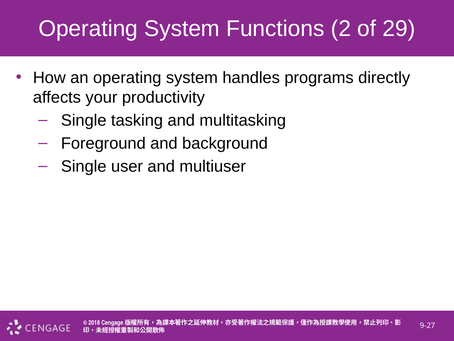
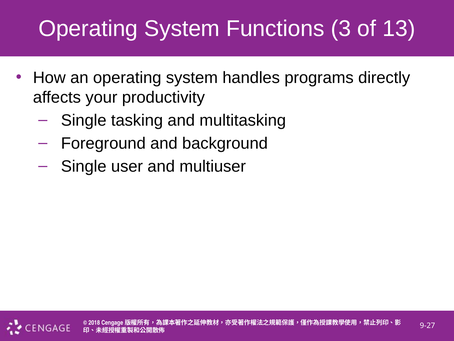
2: 2 -> 3
29: 29 -> 13
